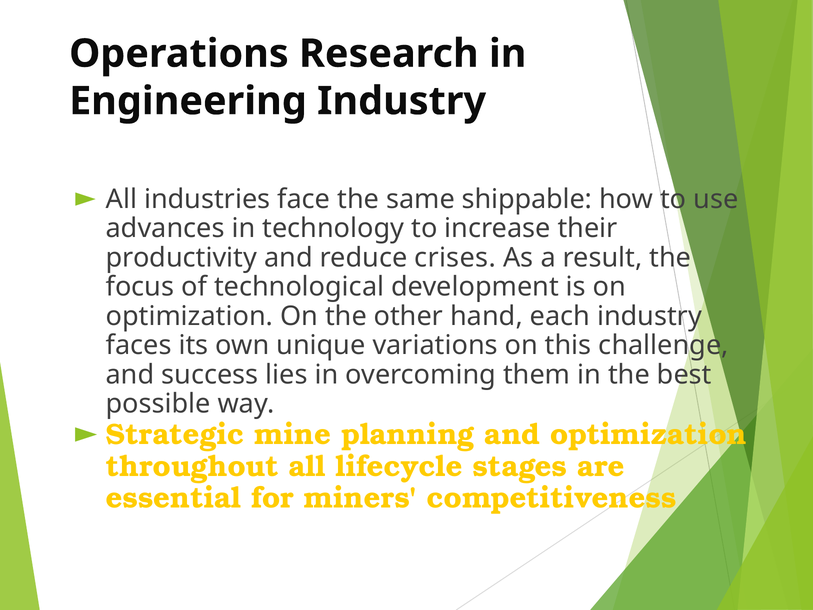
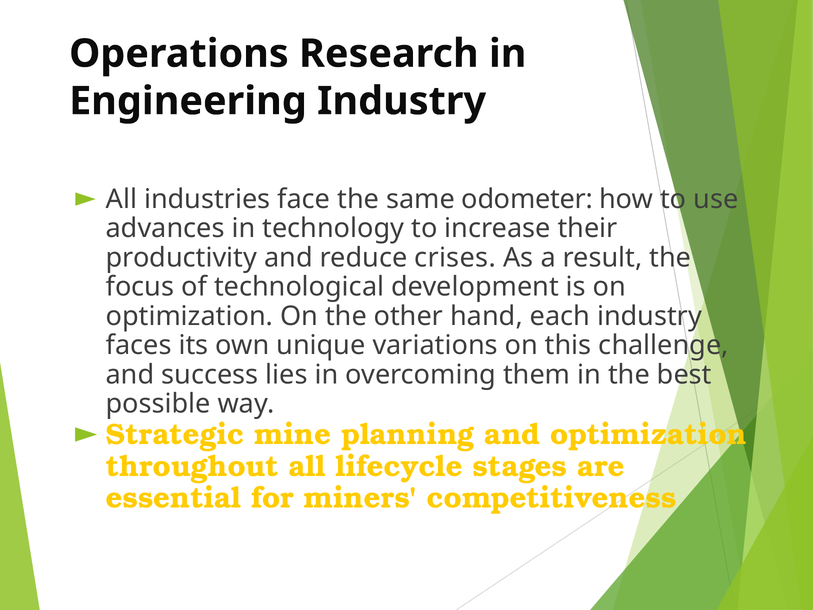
shippable: shippable -> odometer
